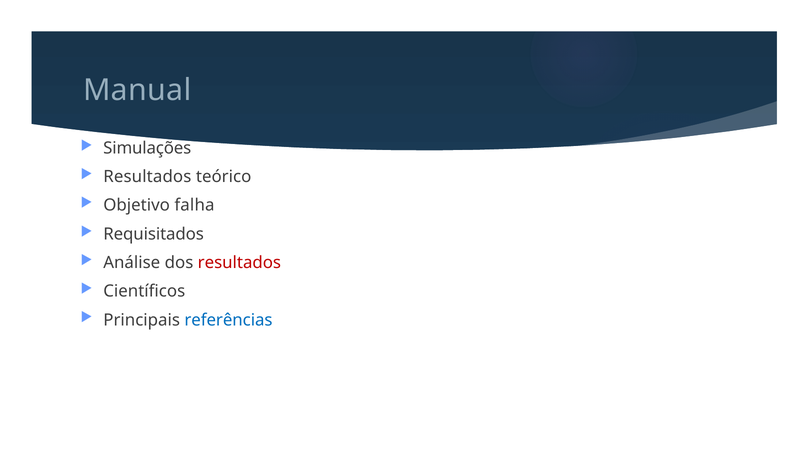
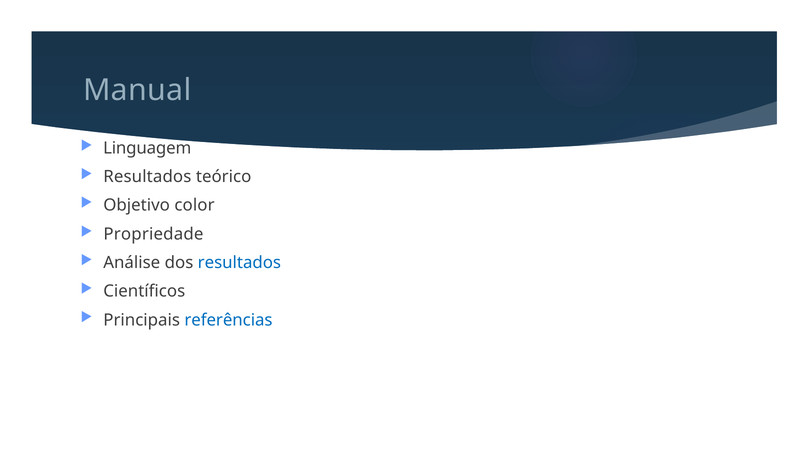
Simulações: Simulações -> Linguagem
falha: falha -> color
Requisitados: Requisitados -> Propriedade
resultados at (239, 263) colour: red -> blue
